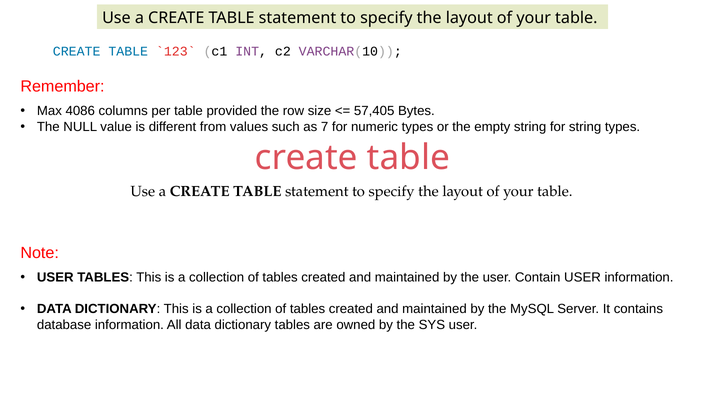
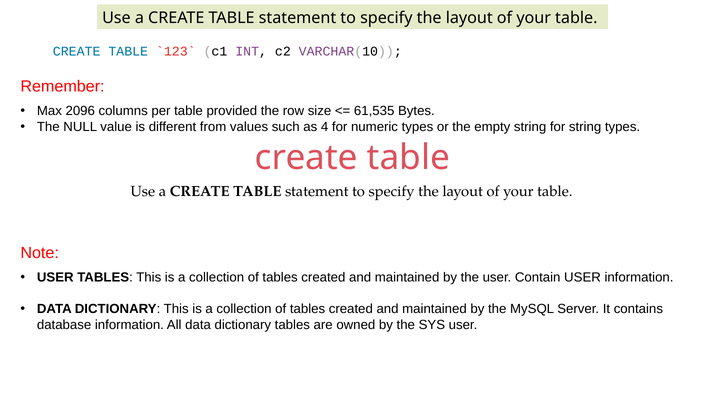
4086: 4086 -> 2096
57,405: 57,405 -> 61,535
7: 7 -> 4
